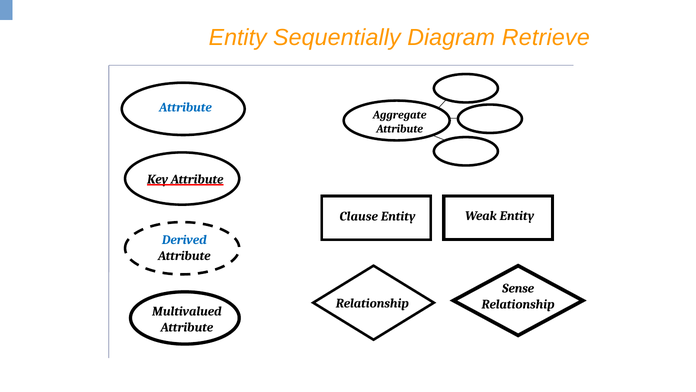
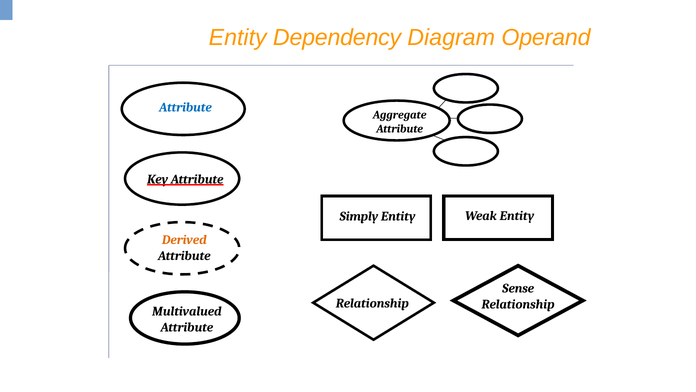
Sequentially: Sequentially -> Dependency
Retrieve: Retrieve -> Operand
Clause: Clause -> Simply
Derived colour: blue -> orange
